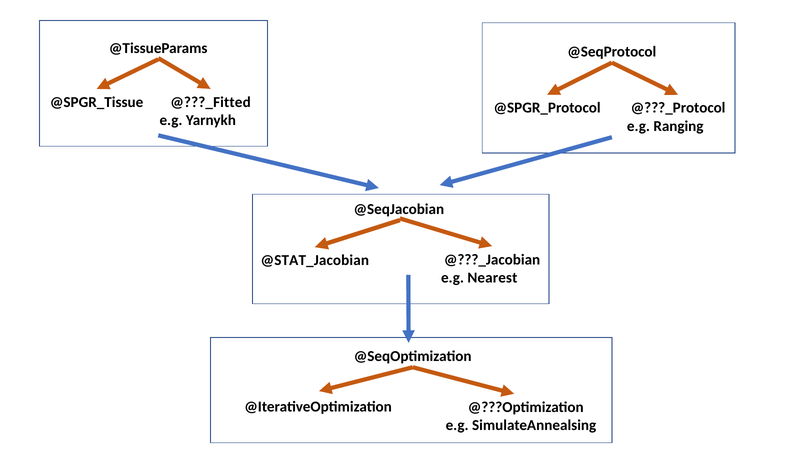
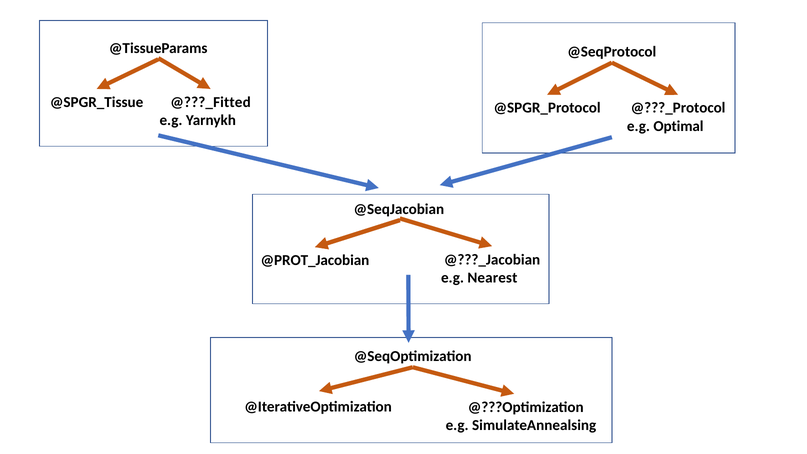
Ranging: Ranging -> Optimal
@STAT_Jacobian: @STAT_Jacobian -> @PROT_Jacobian
